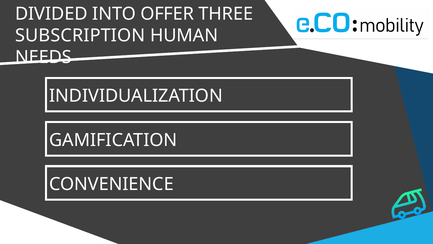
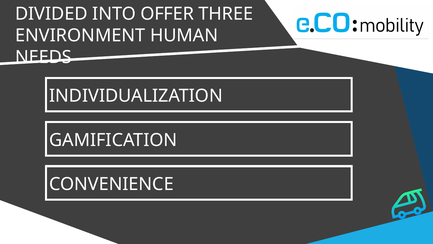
SUBSCRIPTION: SUBSCRIPTION -> ENVIRONMENT
